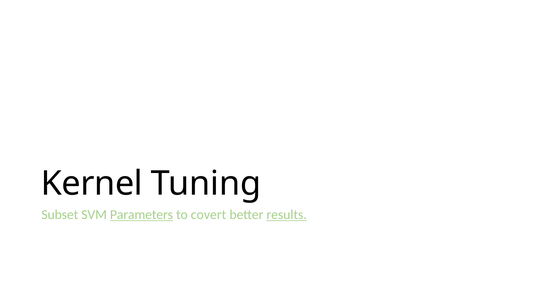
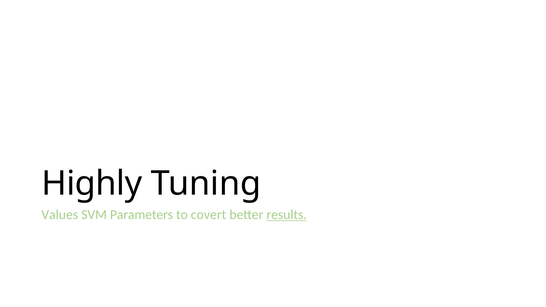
Kernel: Kernel -> Highly
Subset: Subset -> Values
Parameters underline: present -> none
